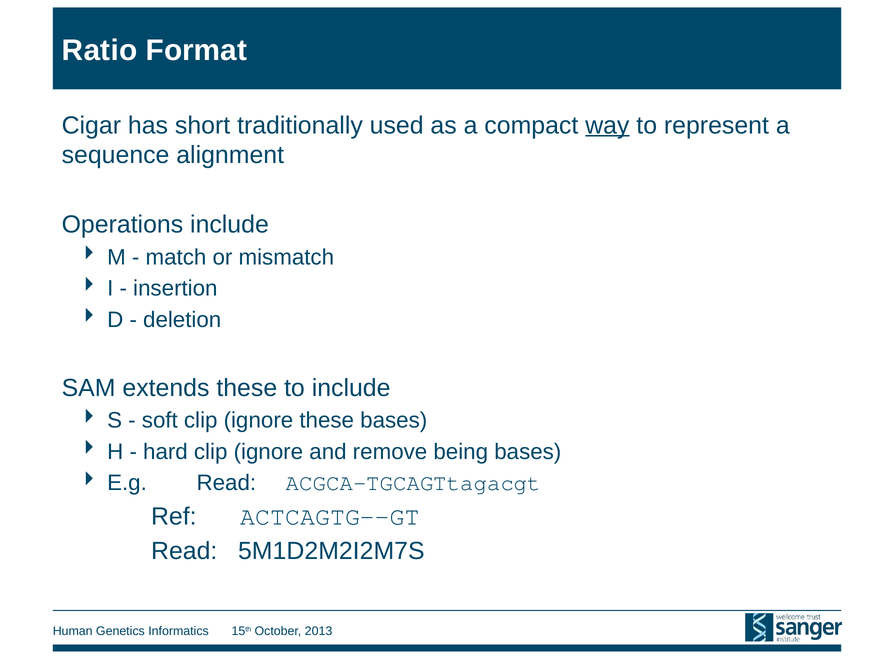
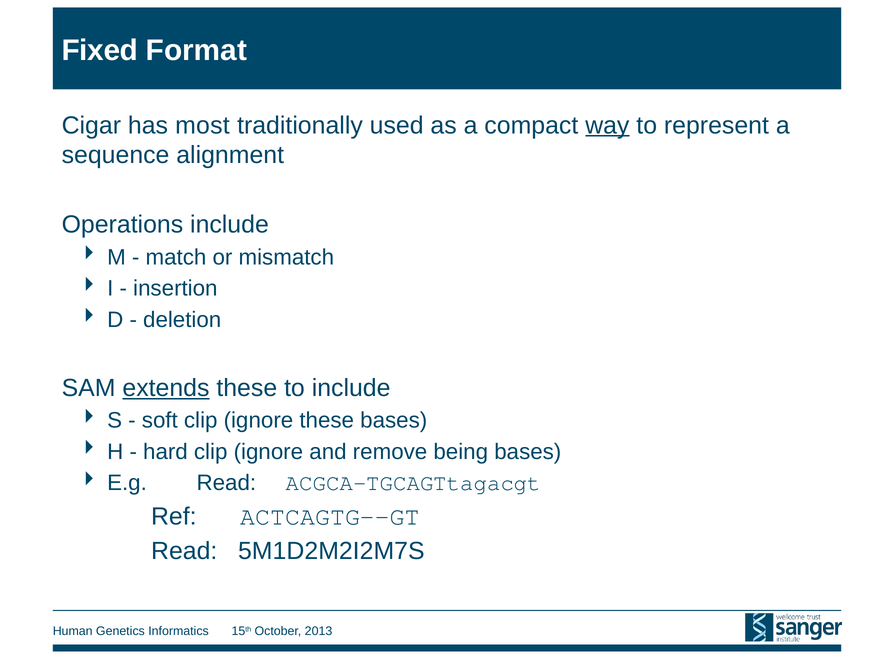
Ratio: Ratio -> Fixed
short: short -> most
extends underline: none -> present
